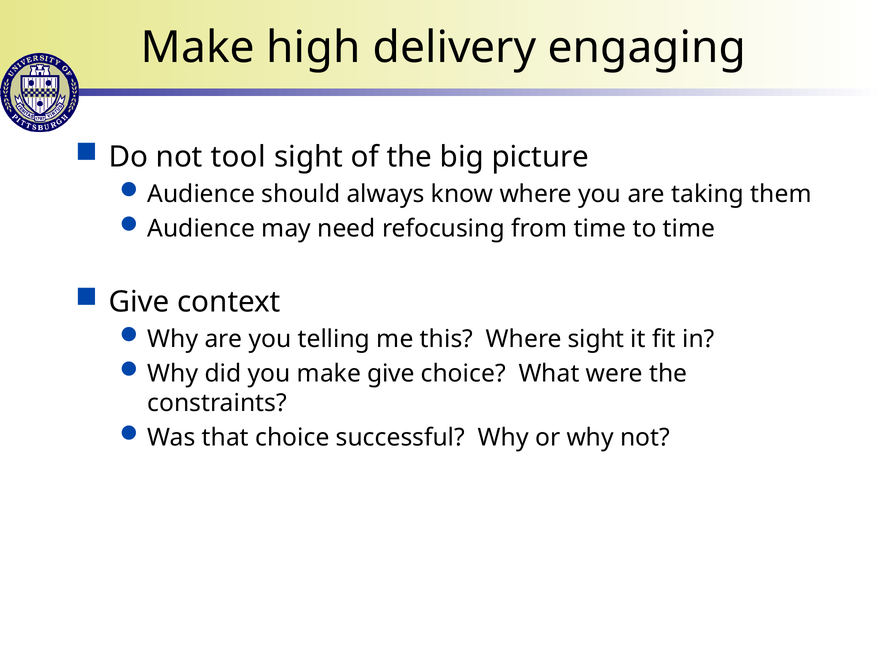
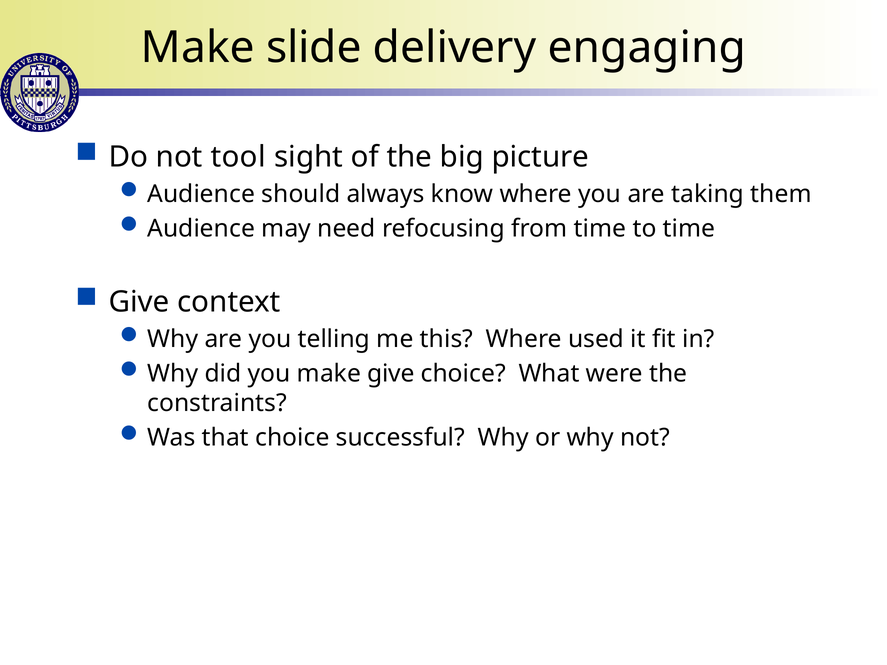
high: high -> slide
Where sight: sight -> used
